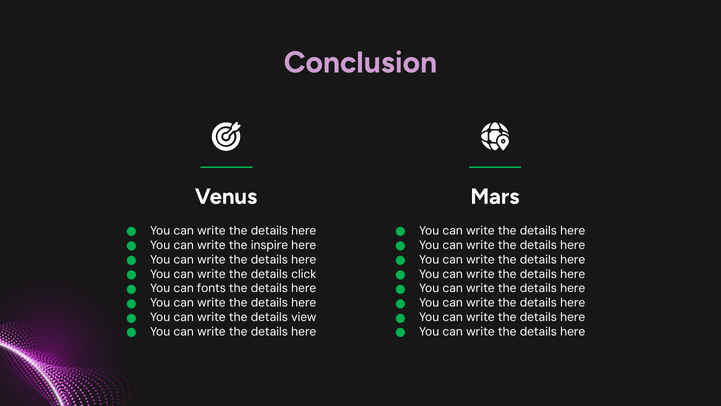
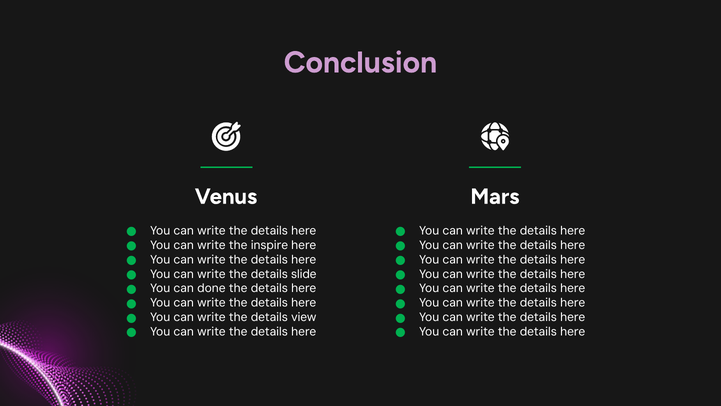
click: click -> slide
fonts: fonts -> done
